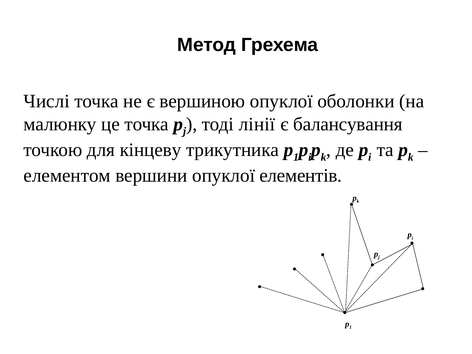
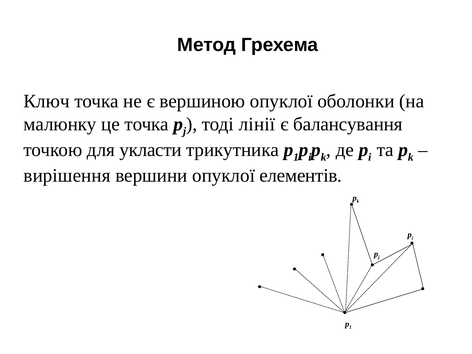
Числі: Числі -> Ключ
кінцеву: кінцеву -> укласти
елементом: елементом -> вирішення
